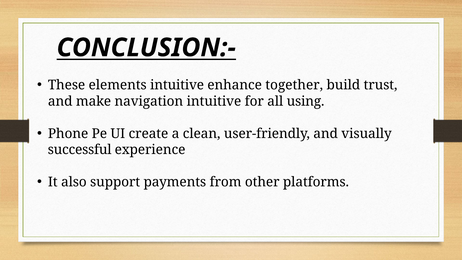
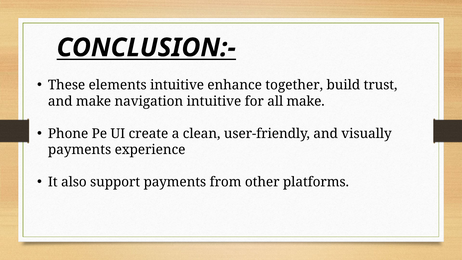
all using: using -> make
successful at (80, 150): successful -> payments
